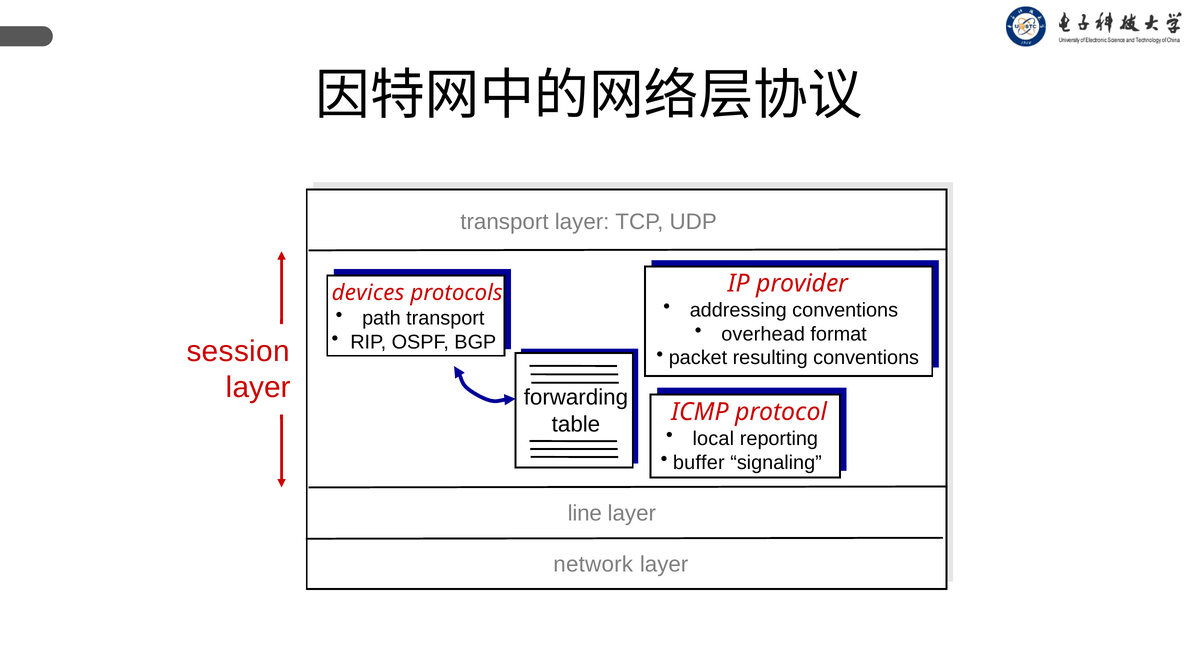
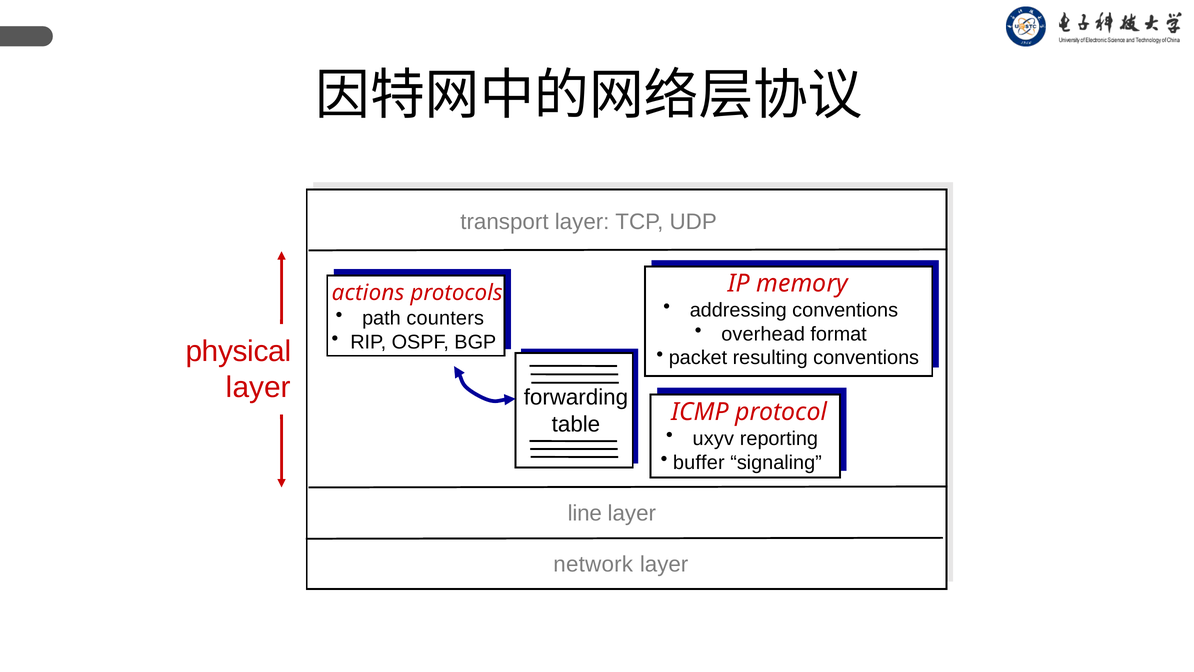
provider: provider -> memory
devices: devices -> actions
path transport: transport -> counters
session: session -> physical
local: local -> uxyv
